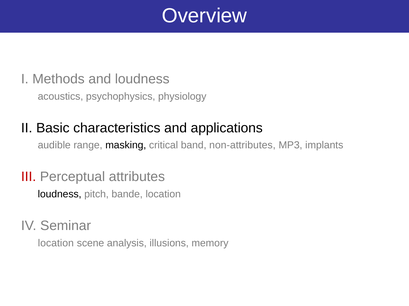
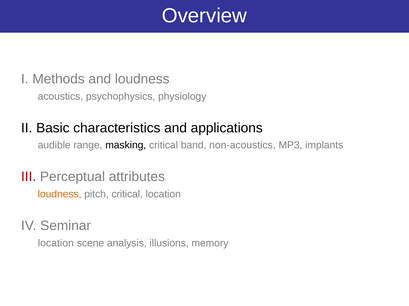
non-attributes: non-attributes -> non-acoustics
loudness at (60, 195) colour: black -> orange
pitch bande: bande -> critical
